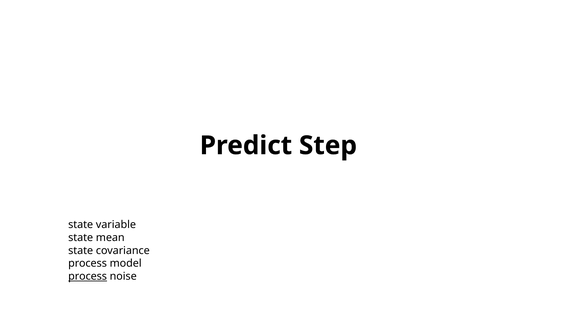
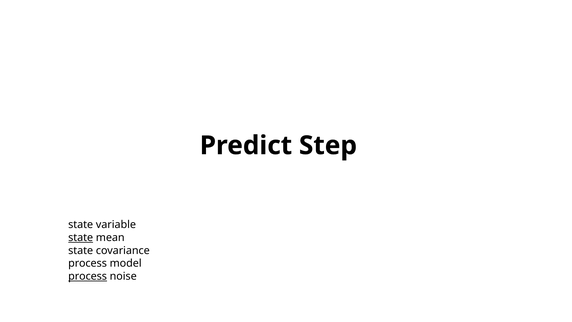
state at (81, 237) underline: none -> present
